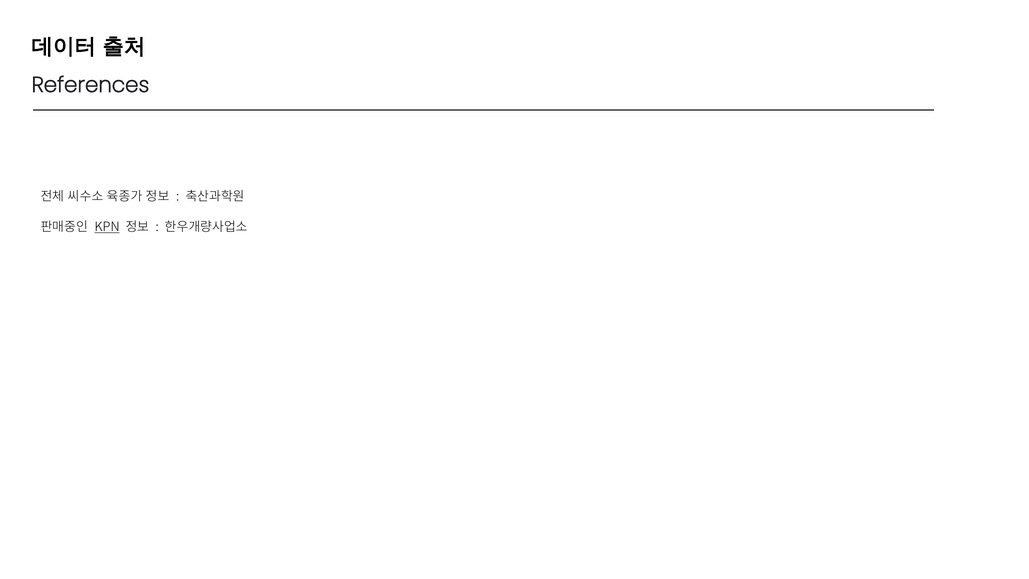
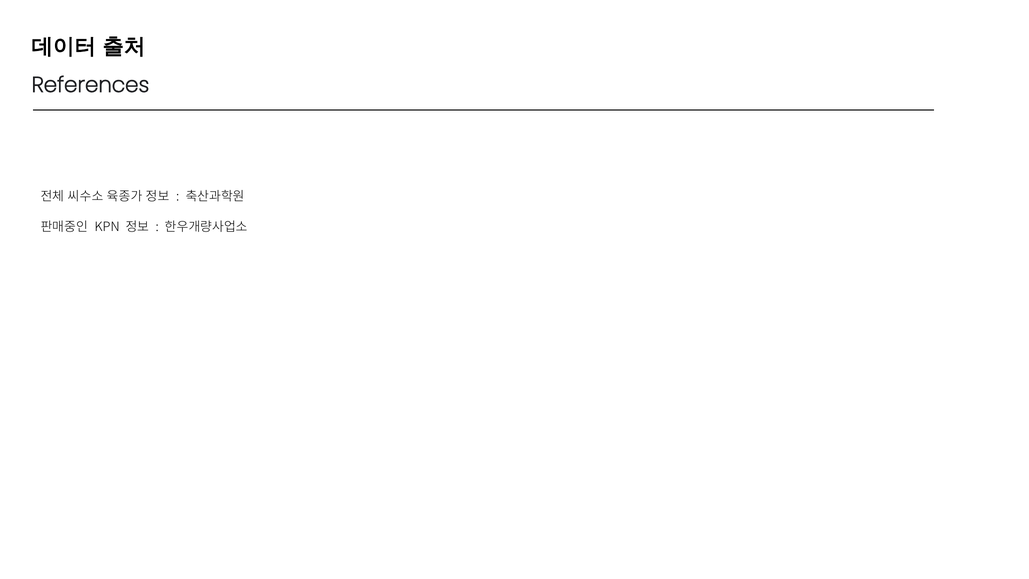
KPN underline: present -> none
